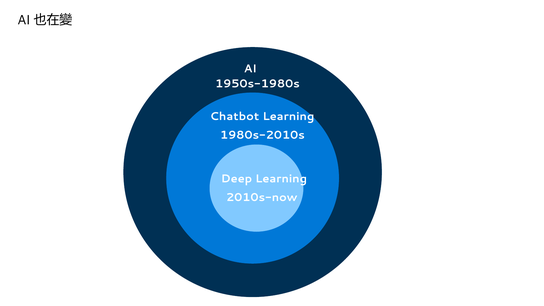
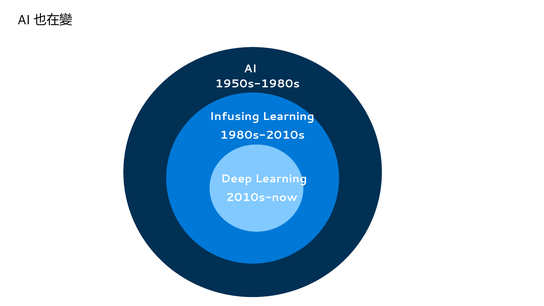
Chatbot: Chatbot -> Infusing
